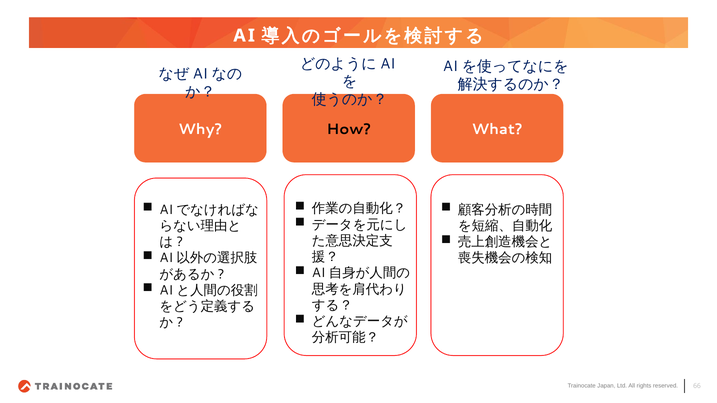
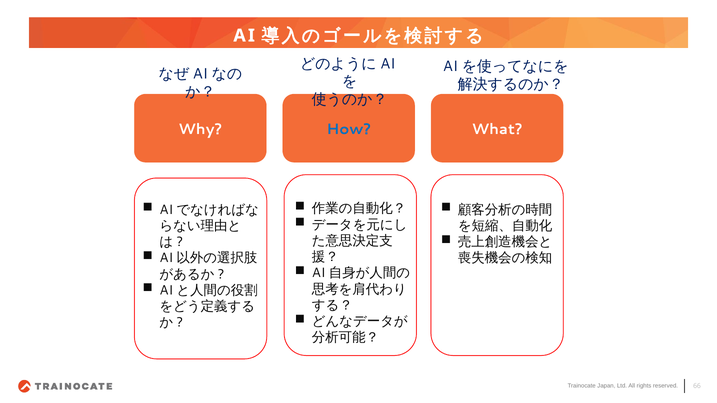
How colour: black -> blue
